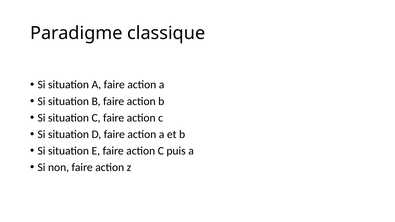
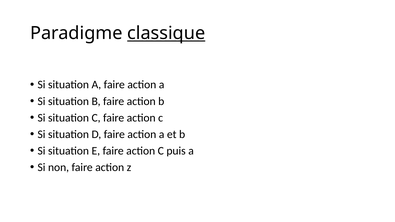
classique underline: none -> present
